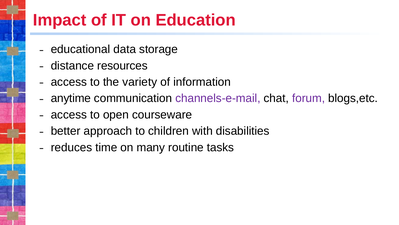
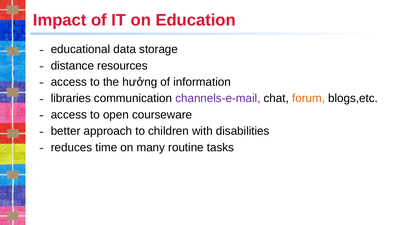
variety: variety -> hưởng
anytime: anytime -> libraries
forum colour: purple -> orange
